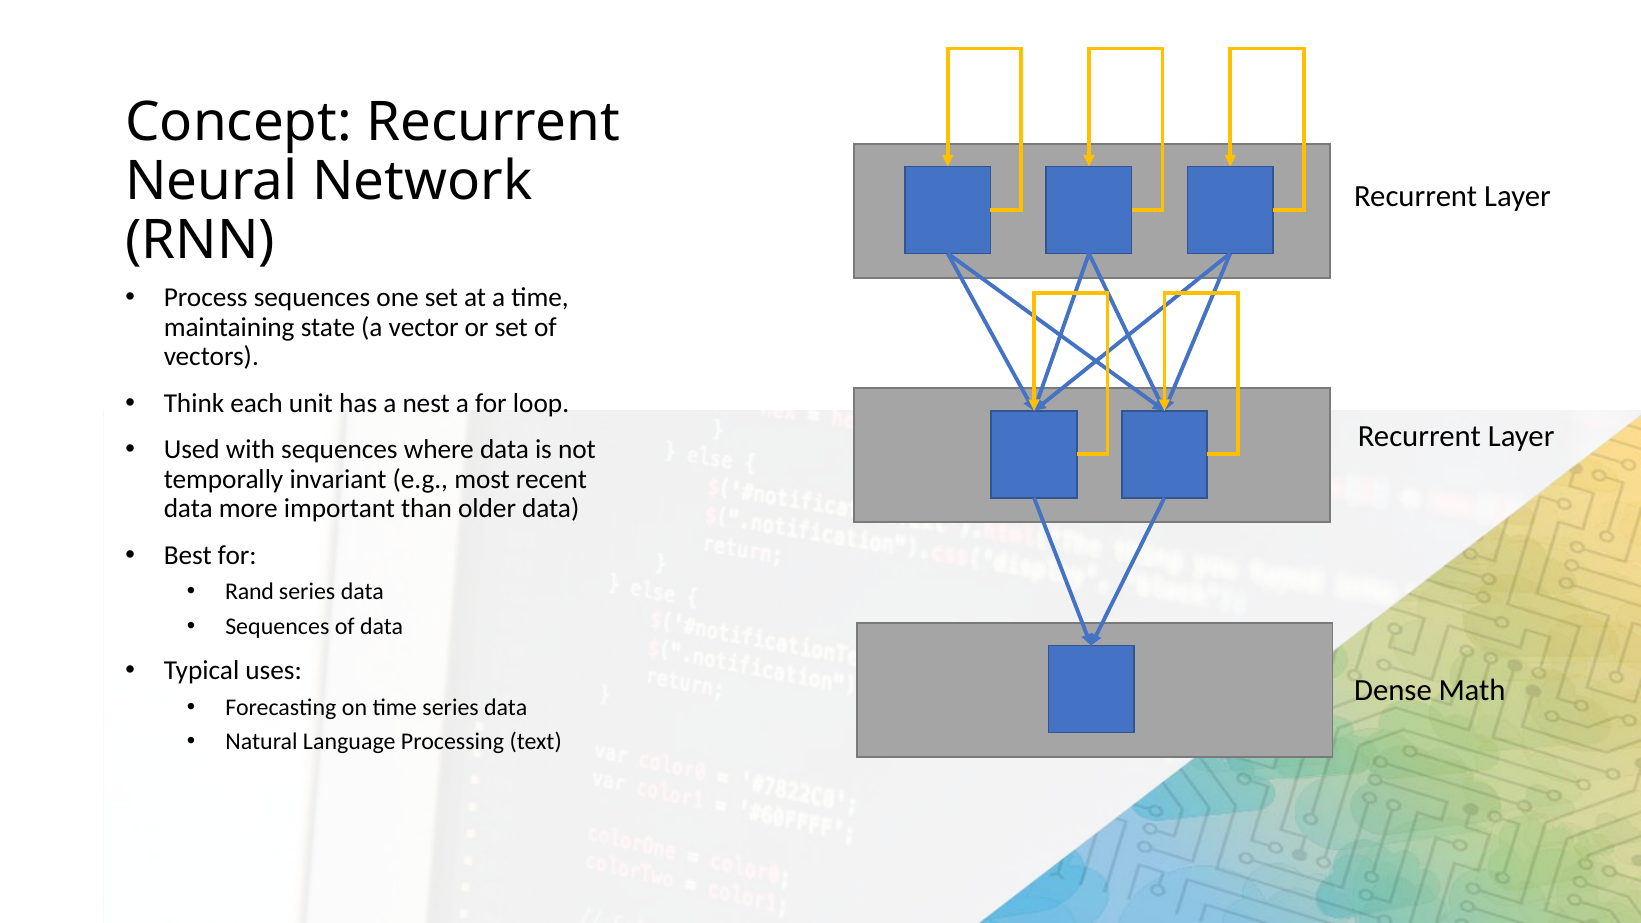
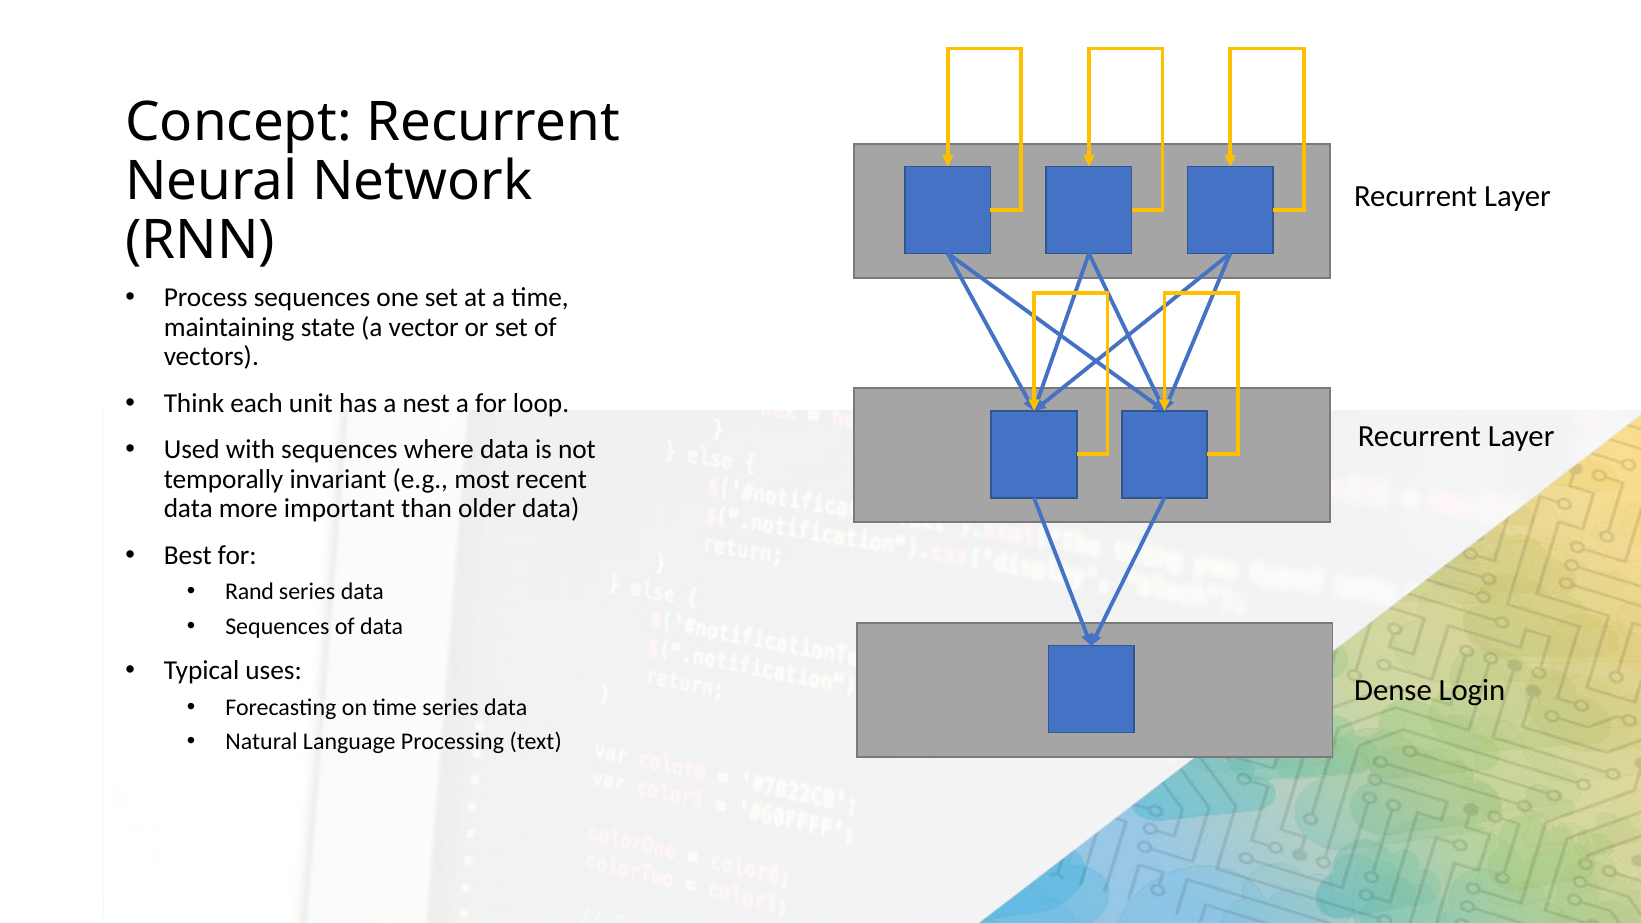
Math: Math -> Login
